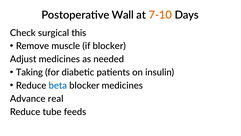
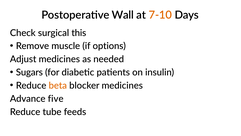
if blocker: blocker -> options
Taking: Taking -> Sugars
beta colour: blue -> orange
real: real -> five
